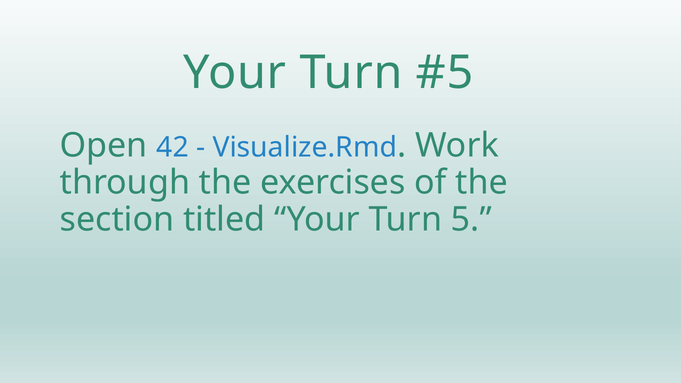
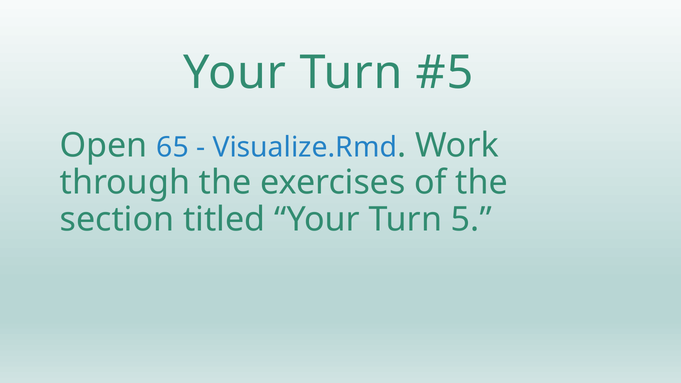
42: 42 -> 65
